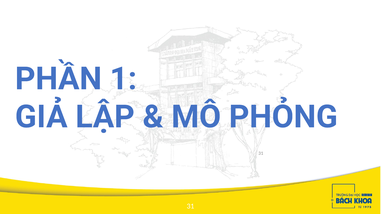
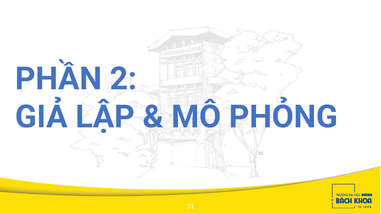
1: 1 -> 2
